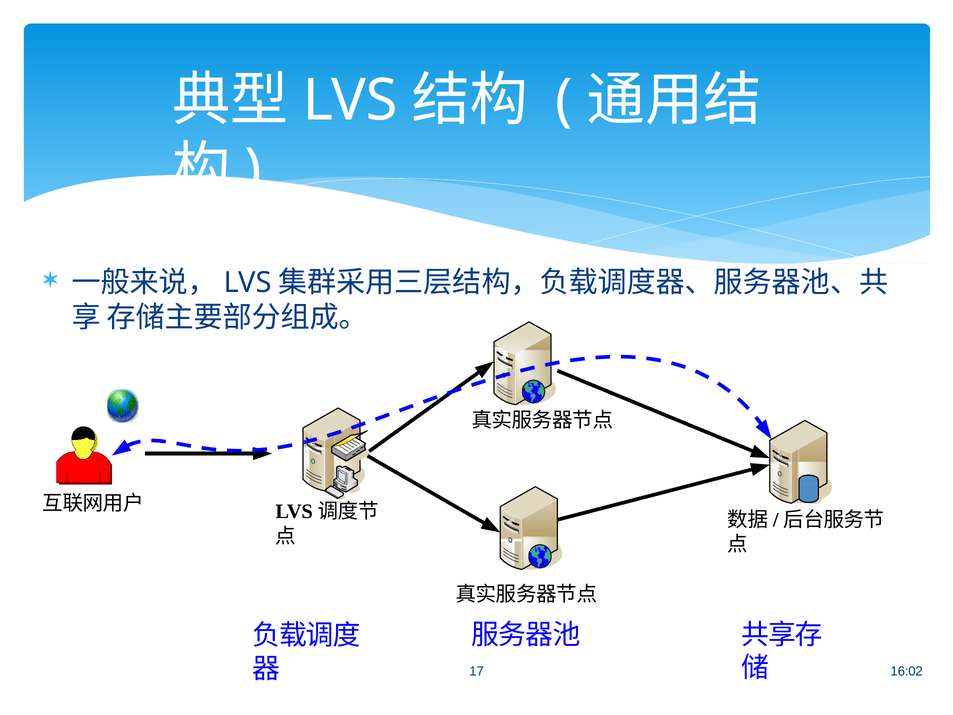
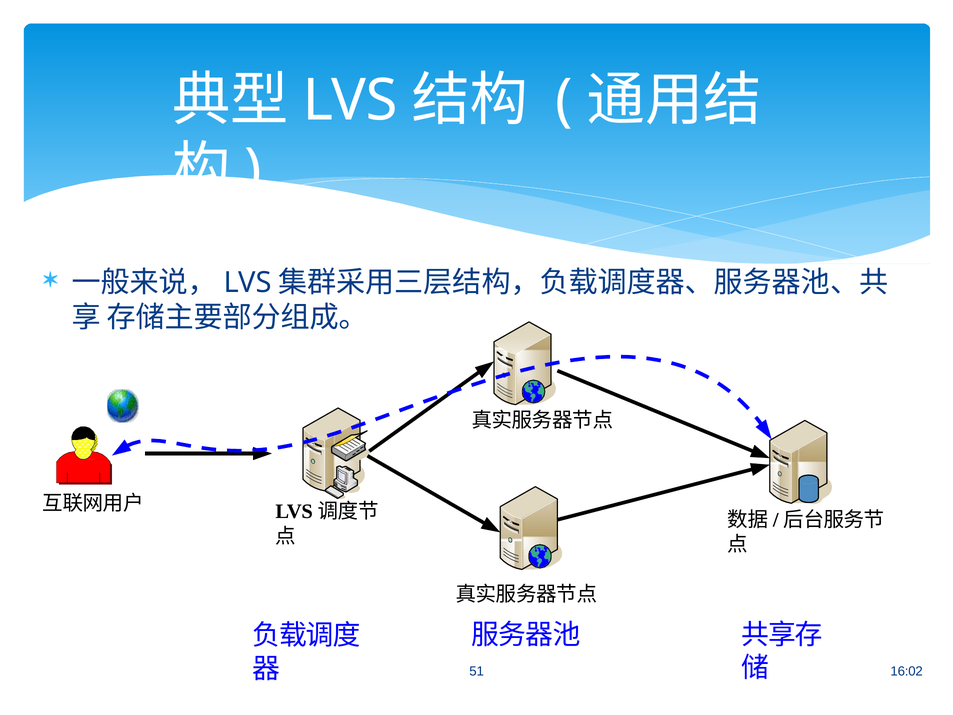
17: 17 -> 51
